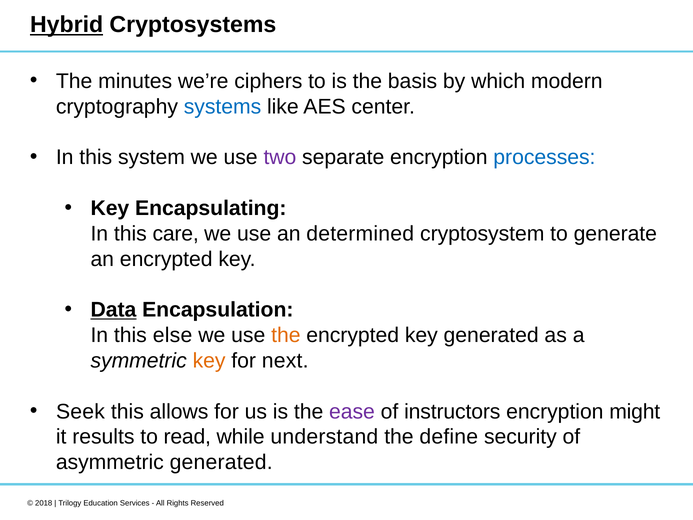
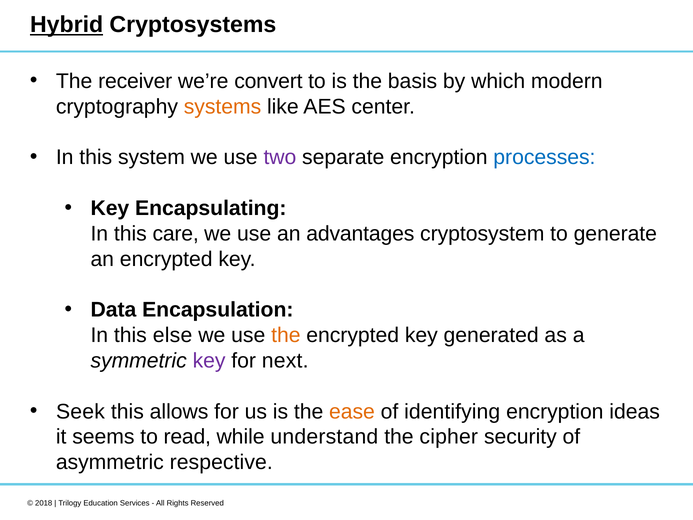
minutes: minutes -> receiver
ciphers: ciphers -> convert
systems colour: blue -> orange
determined: determined -> advantages
Data underline: present -> none
key at (209, 361) colour: orange -> purple
ease colour: purple -> orange
instructors: instructors -> identifying
might: might -> ideas
results: results -> seems
define: define -> cipher
asymmetric generated: generated -> respective
